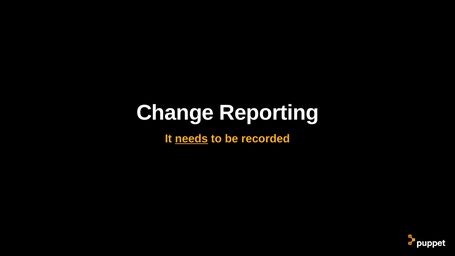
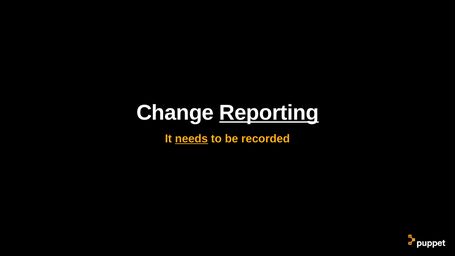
Reporting underline: none -> present
